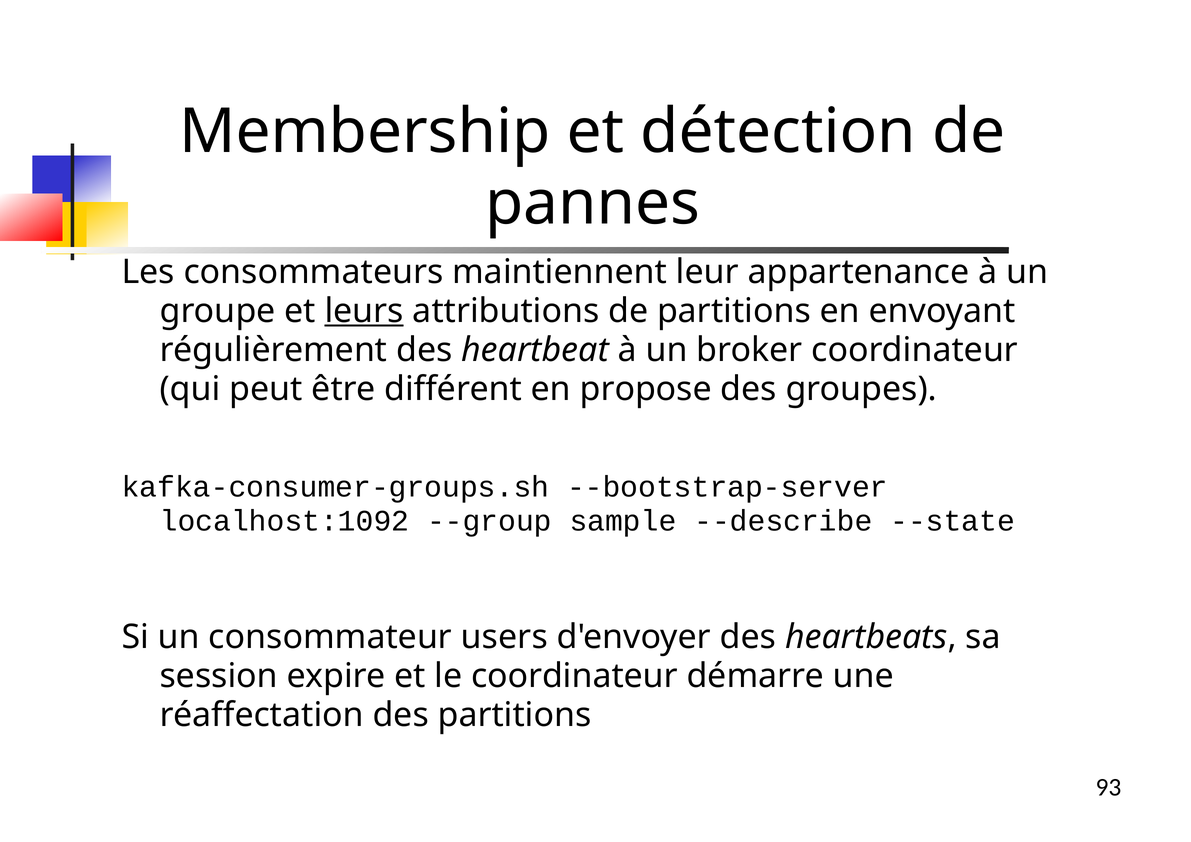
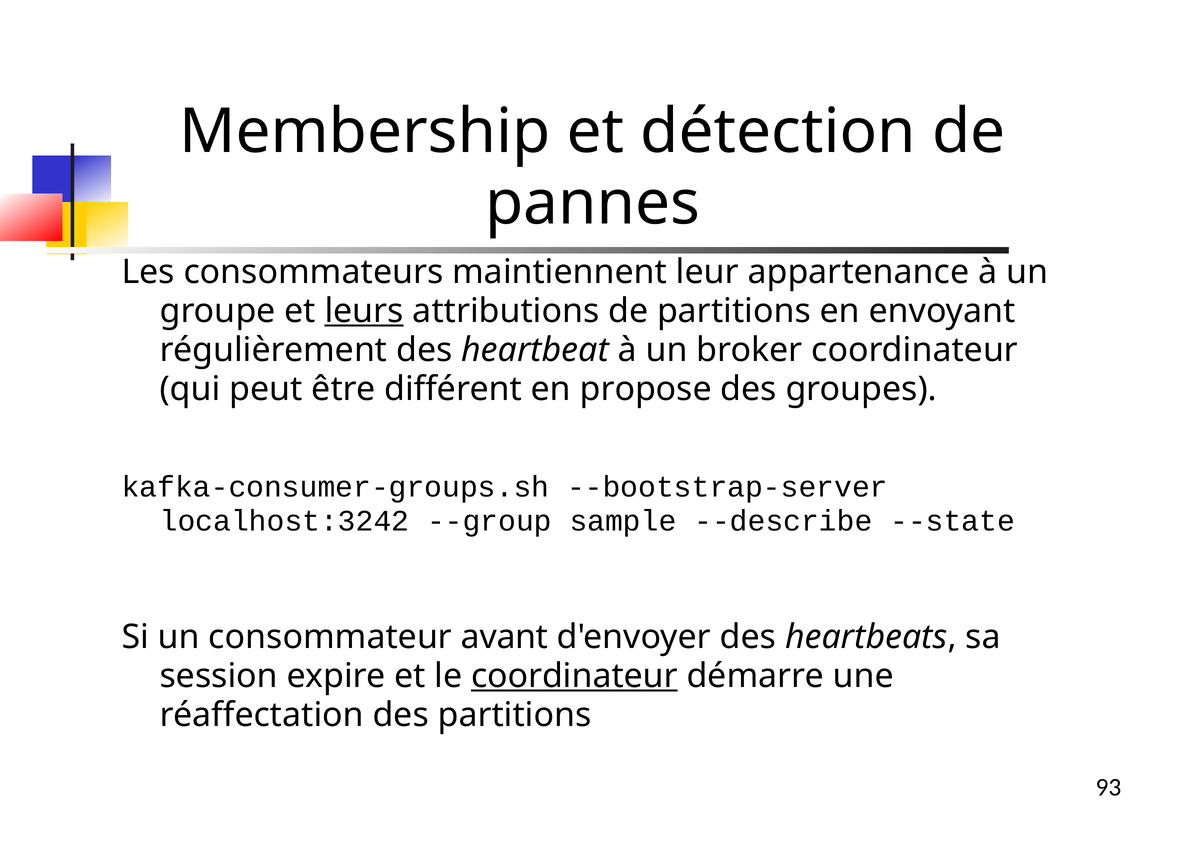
localhost:1092: localhost:1092 -> localhost:3242
users: users -> avant
coordinateur at (574, 676) underline: none -> present
